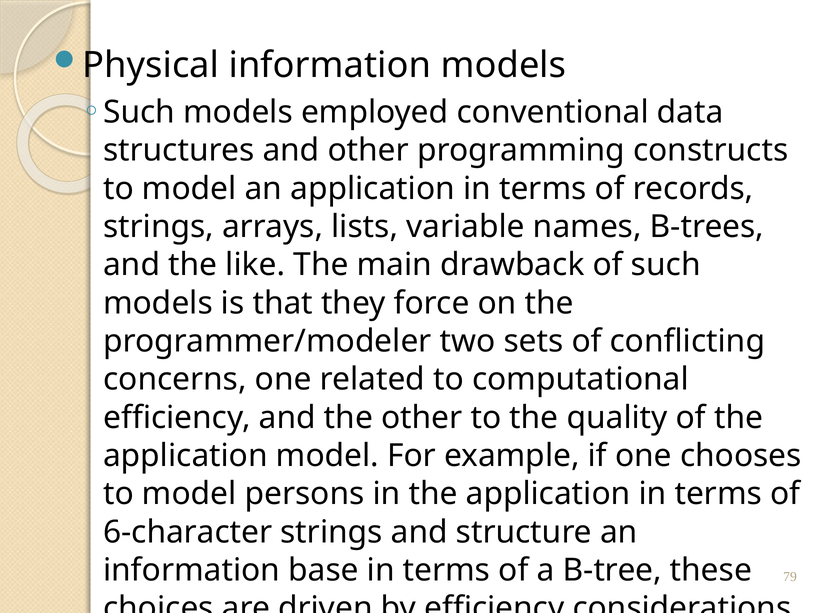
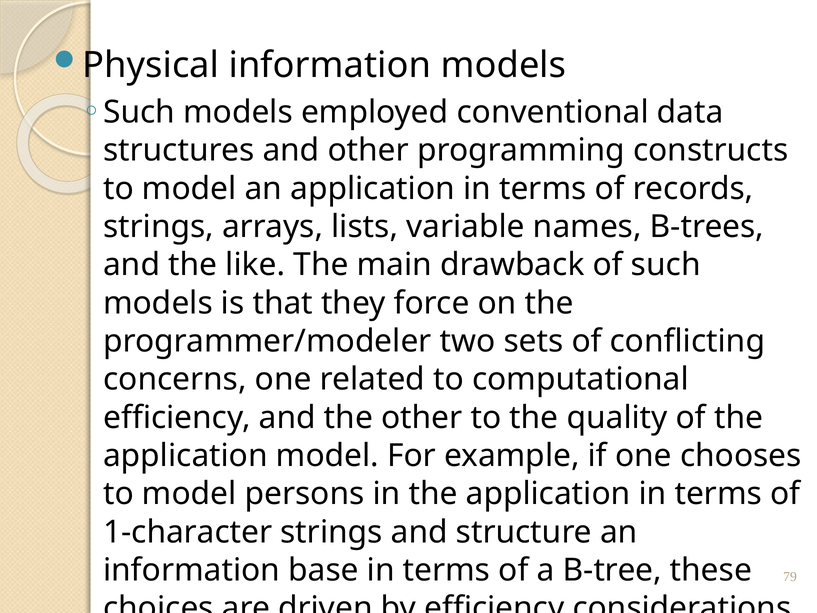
6-character: 6-character -> 1-character
